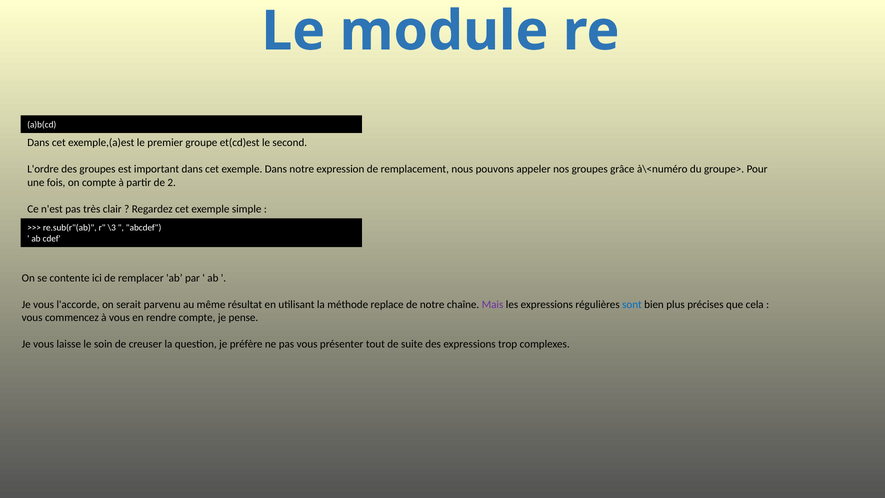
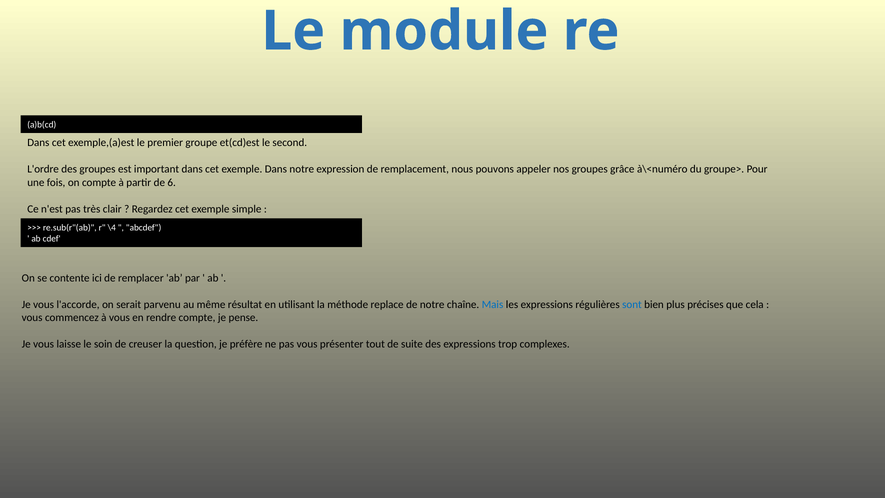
2: 2 -> 6
\3: \3 -> \4
Mais colour: purple -> blue
